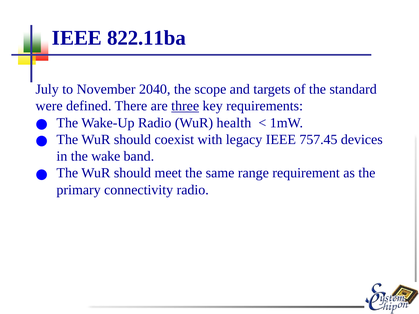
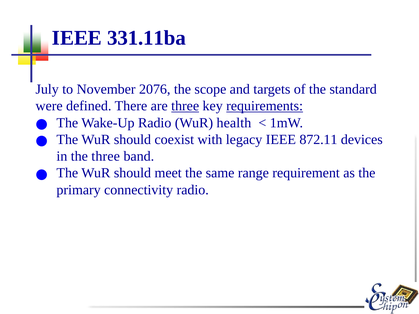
822.11ba: 822.11ba -> 331.11ba
2040: 2040 -> 2076
requirements underline: none -> present
757.45: 757.45 -> 872.11
the wake: wake -> three
